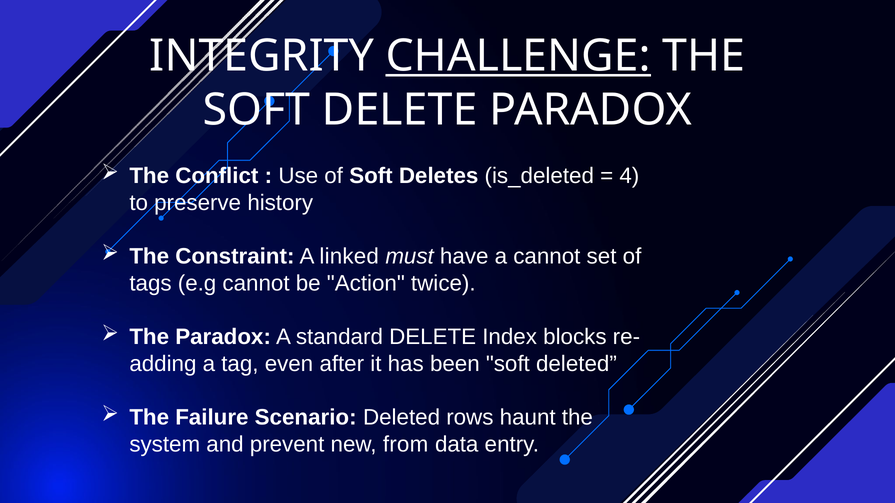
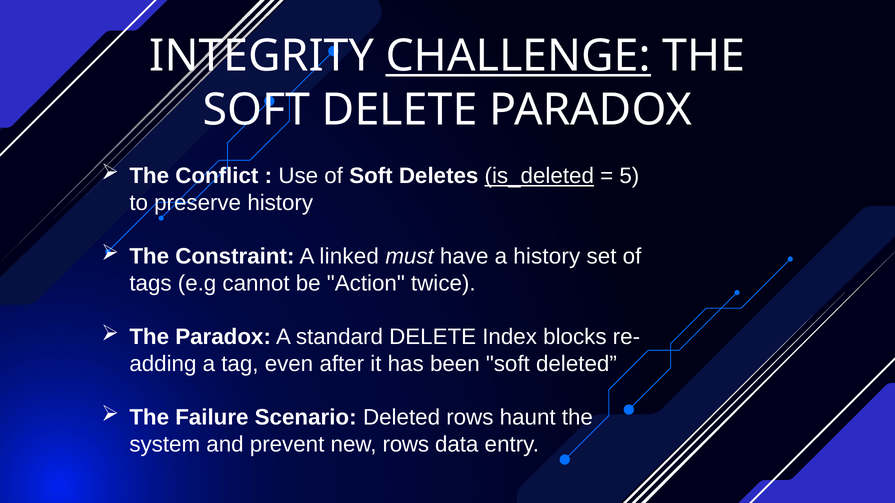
is_deleted underline: none -> present
4: 4 -> 5
a cannot: cannot -> history
new from: from -> rows
